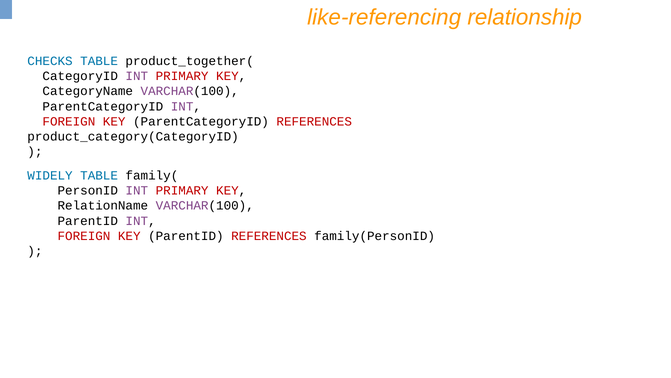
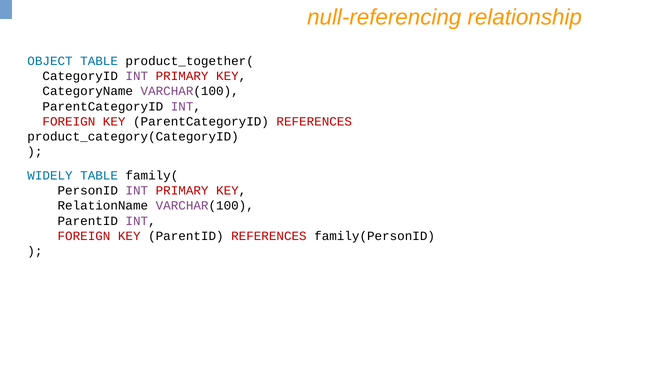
like-referencing: like-referencing -> null-referencing
CHECKS: CHECKS -> OBJECT
